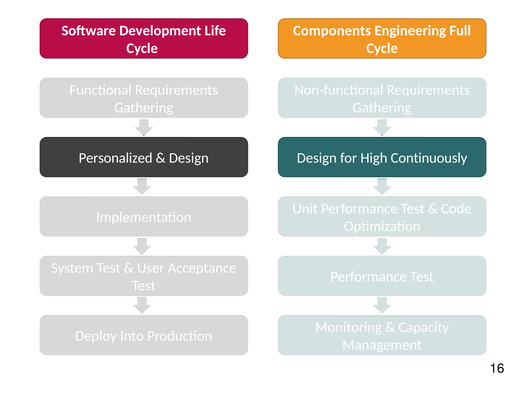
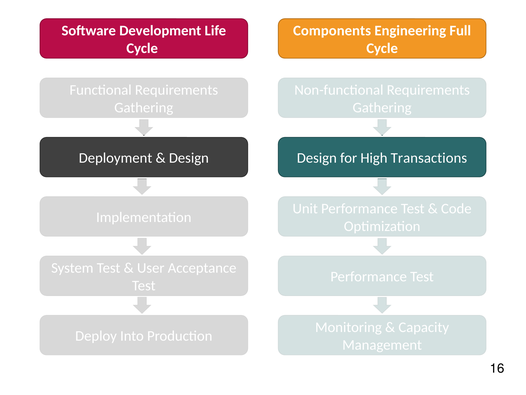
Personalized: Personalized -> Deployment
Continuously: Continuously -> Transactions
